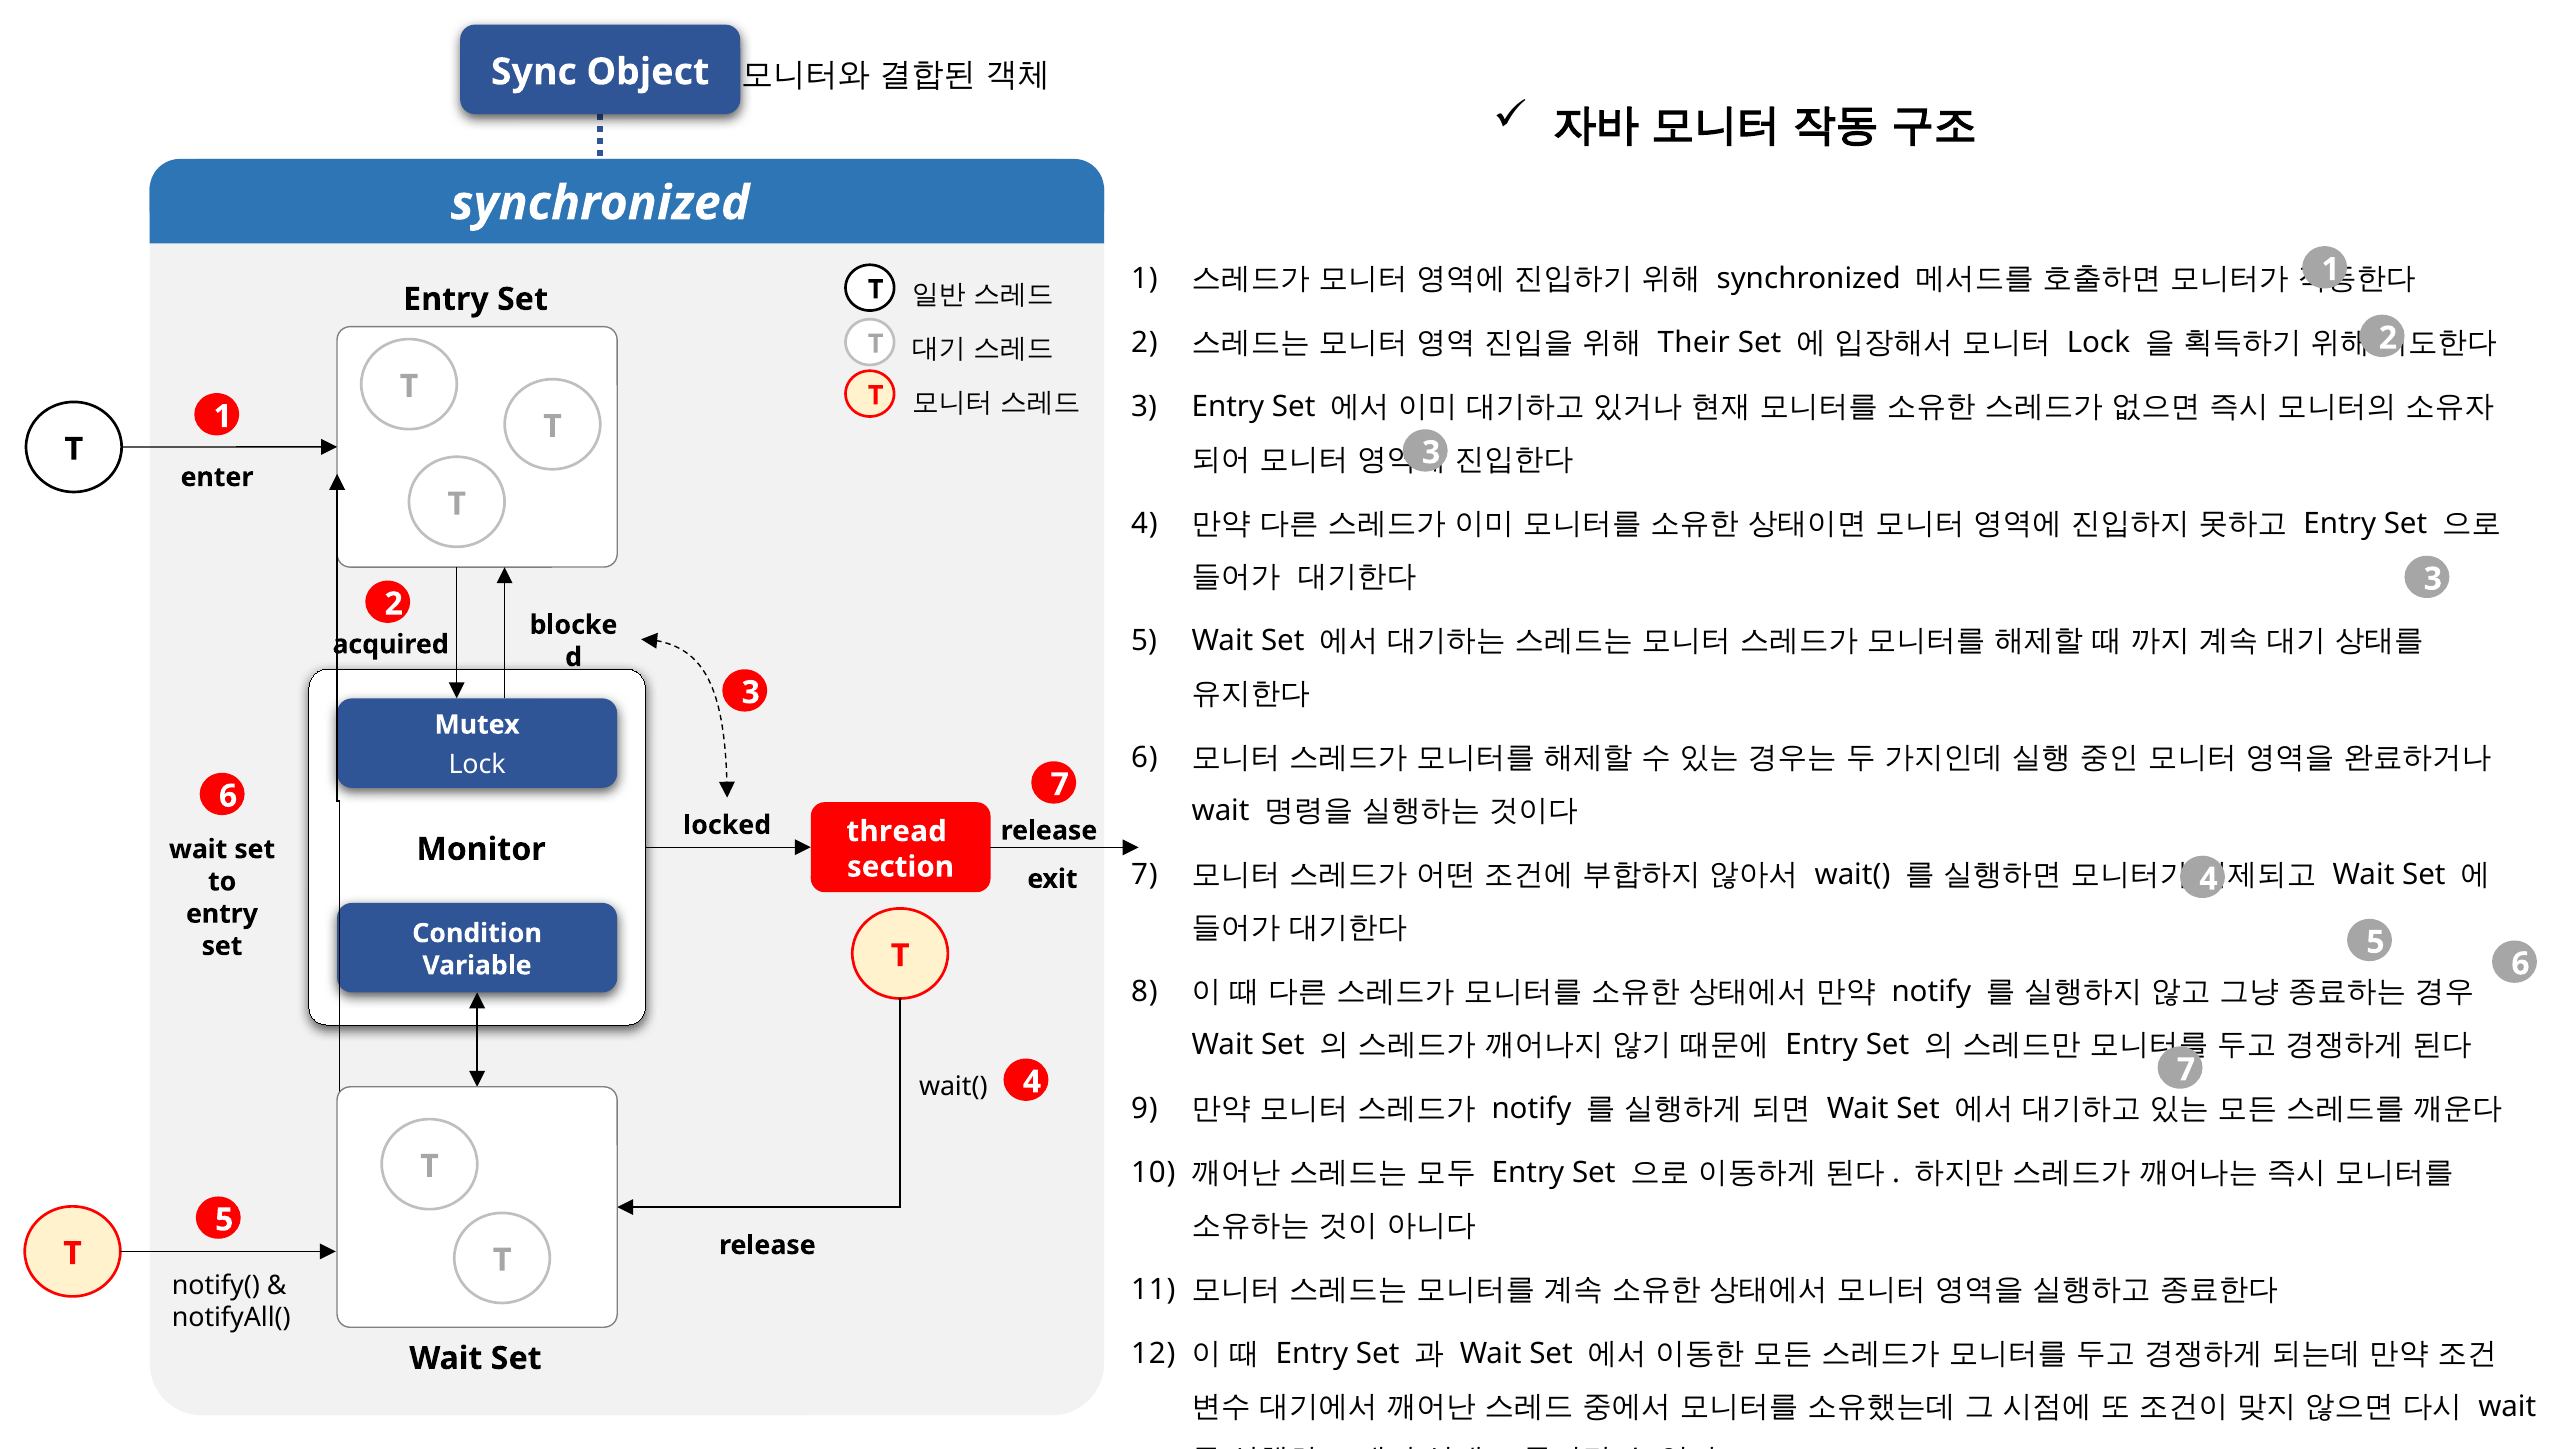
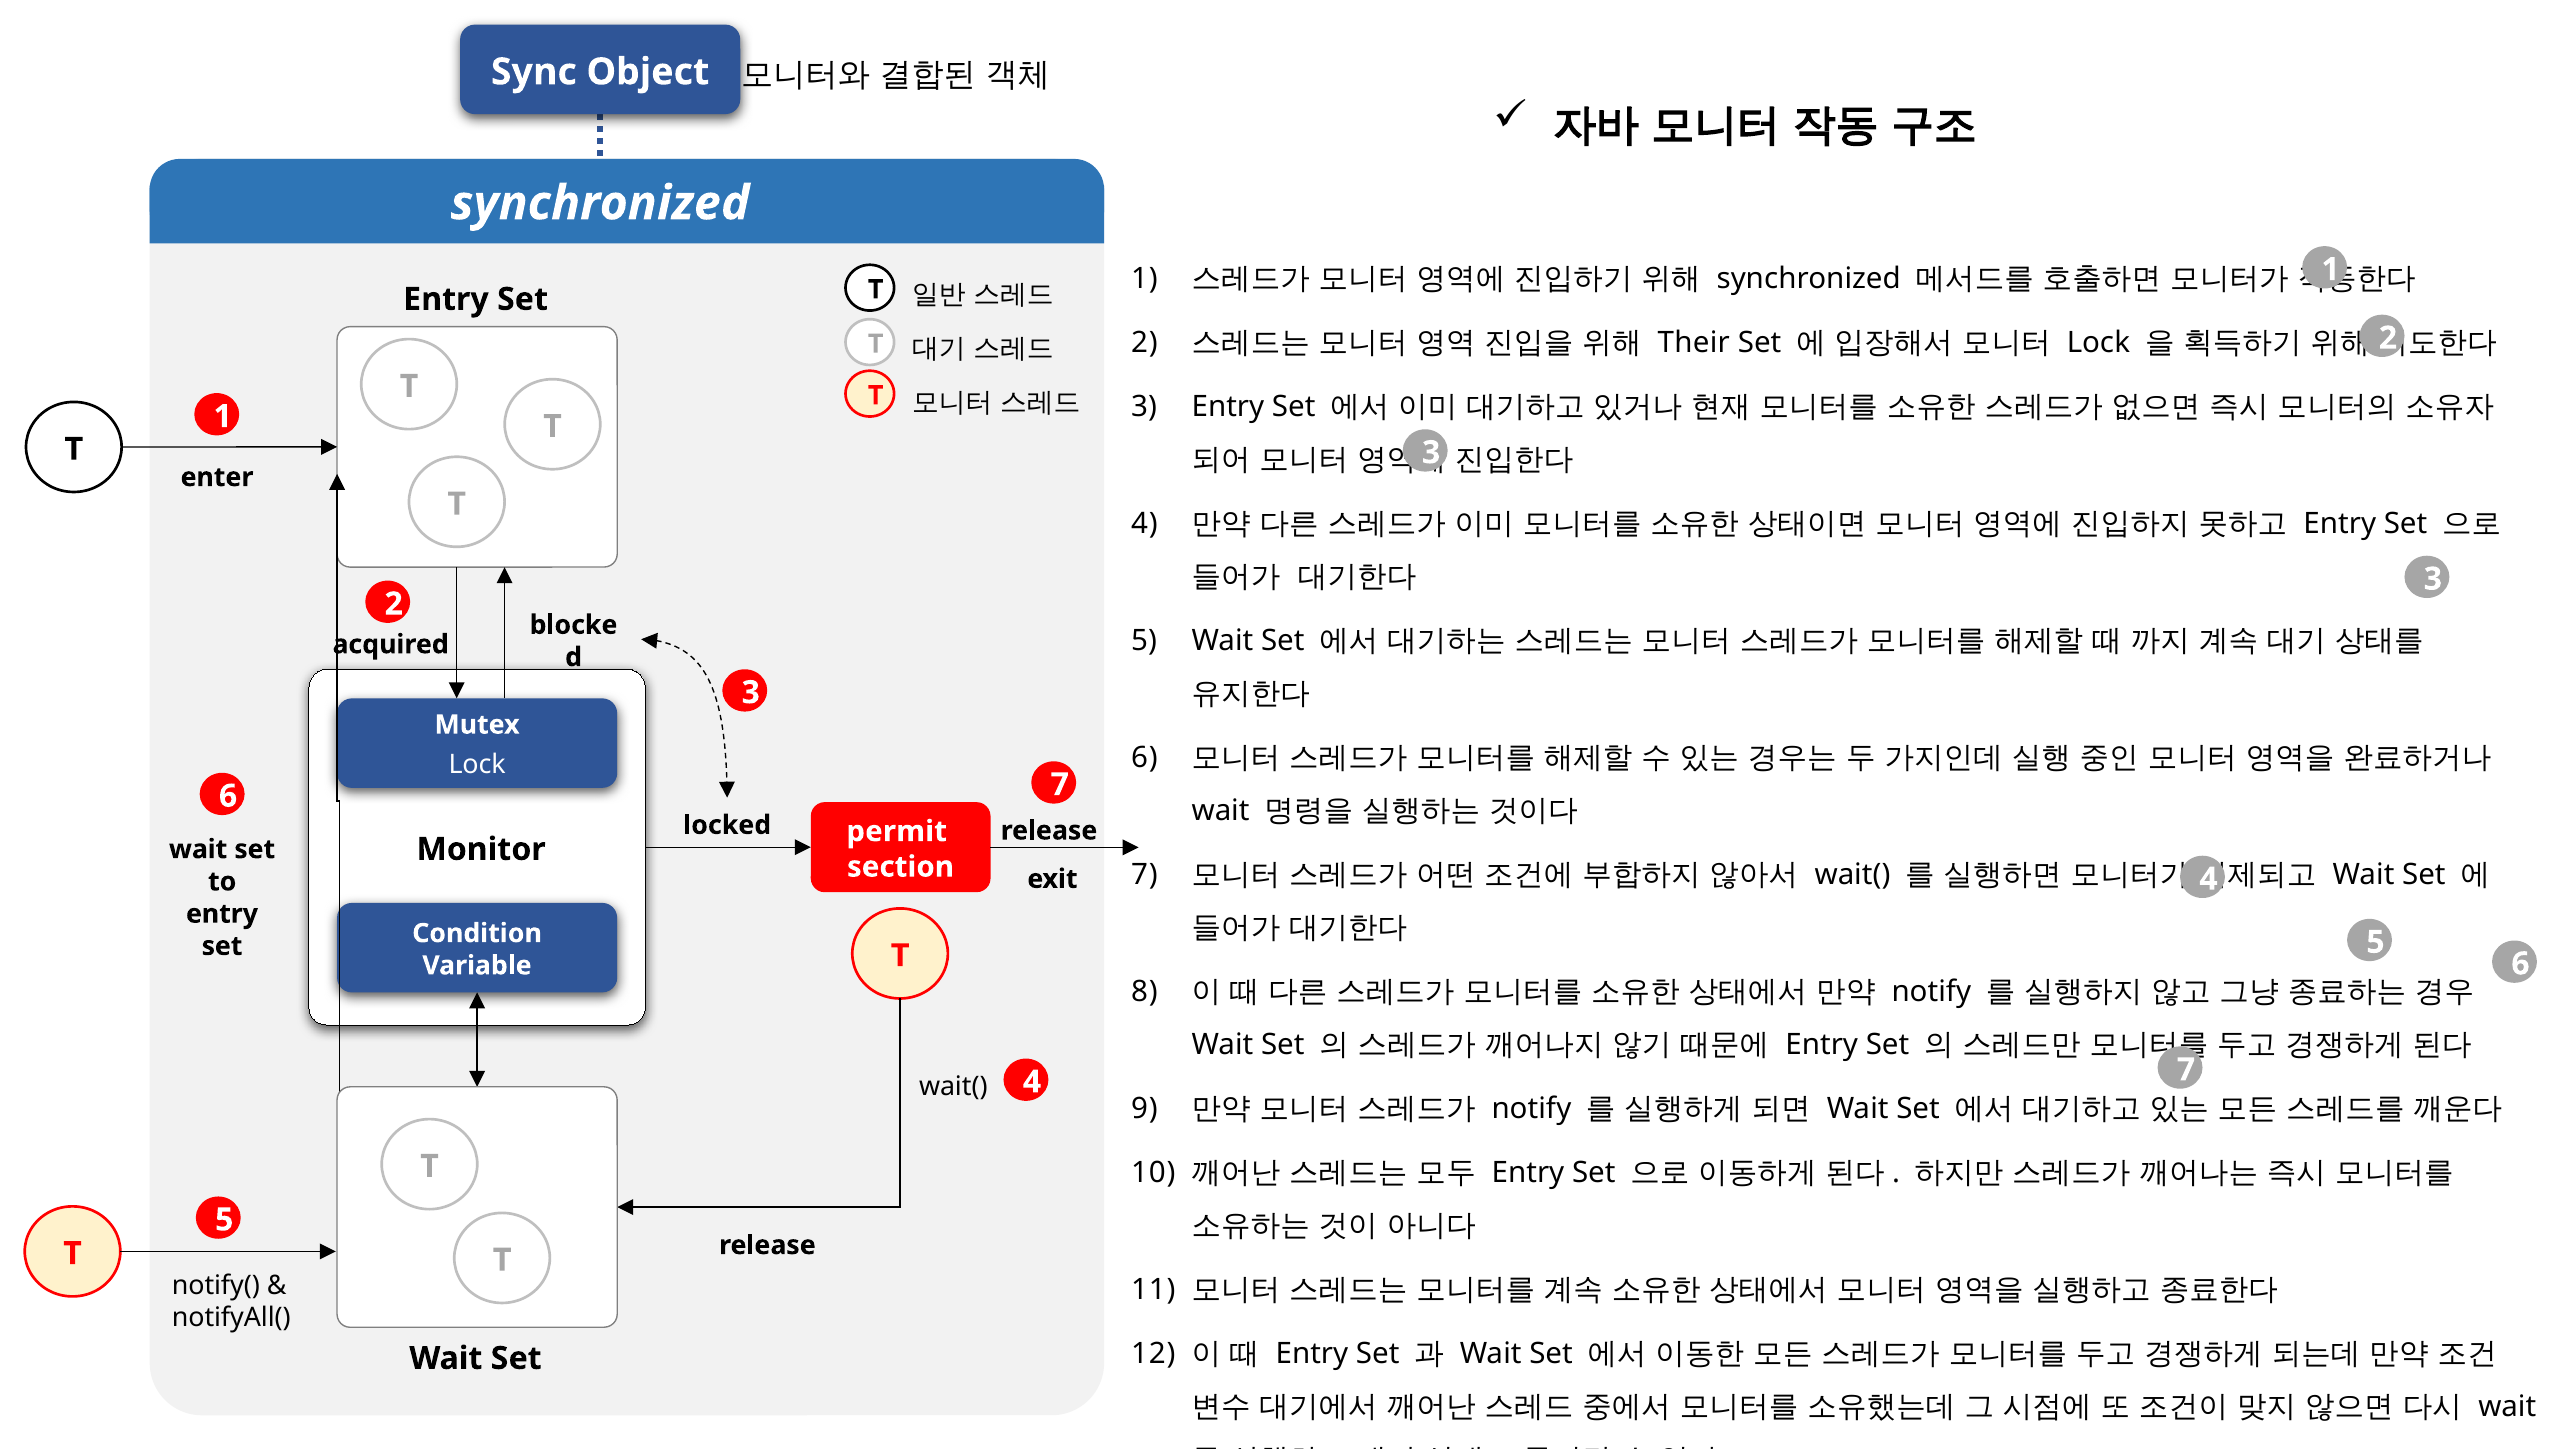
thread: thread -> permit
